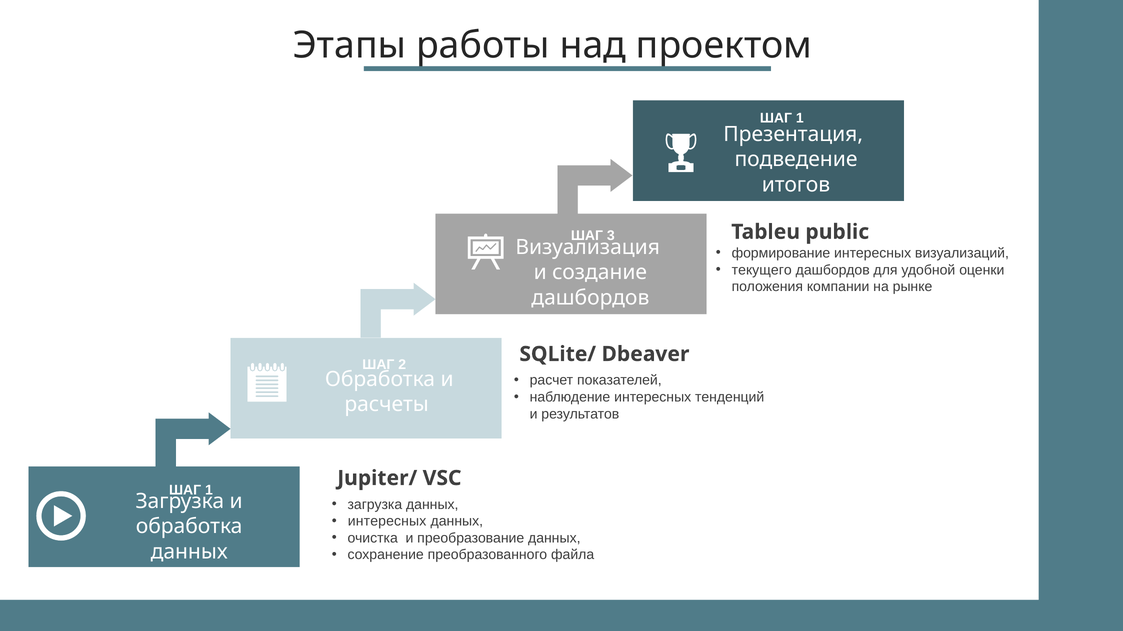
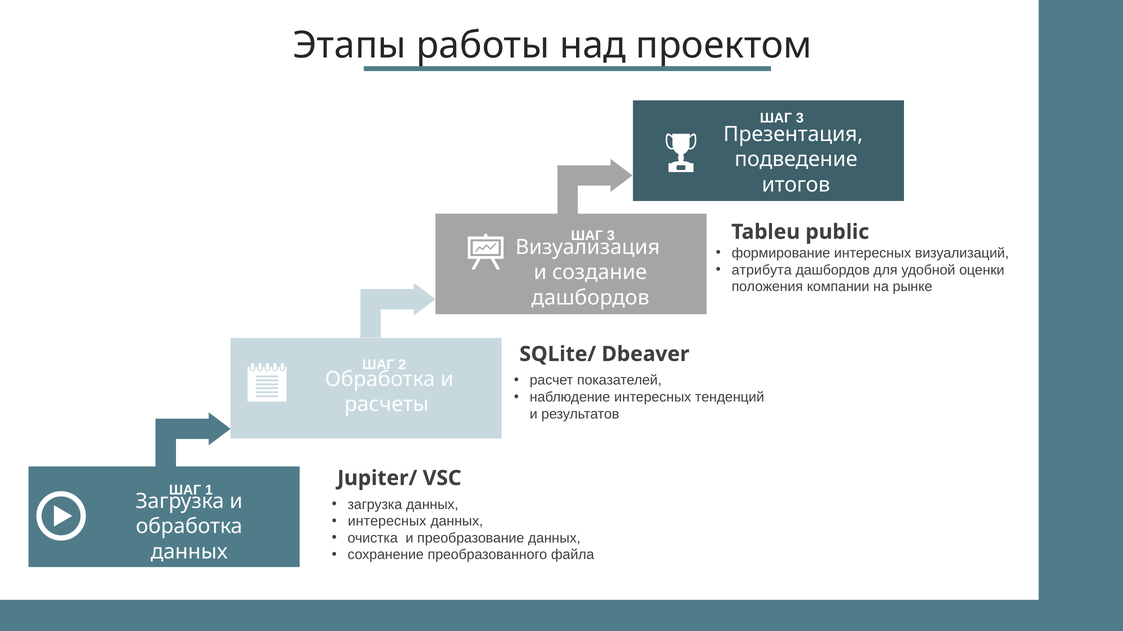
1 at (800, 118): 1 -> 3
текущего: текущего -> атрибута
